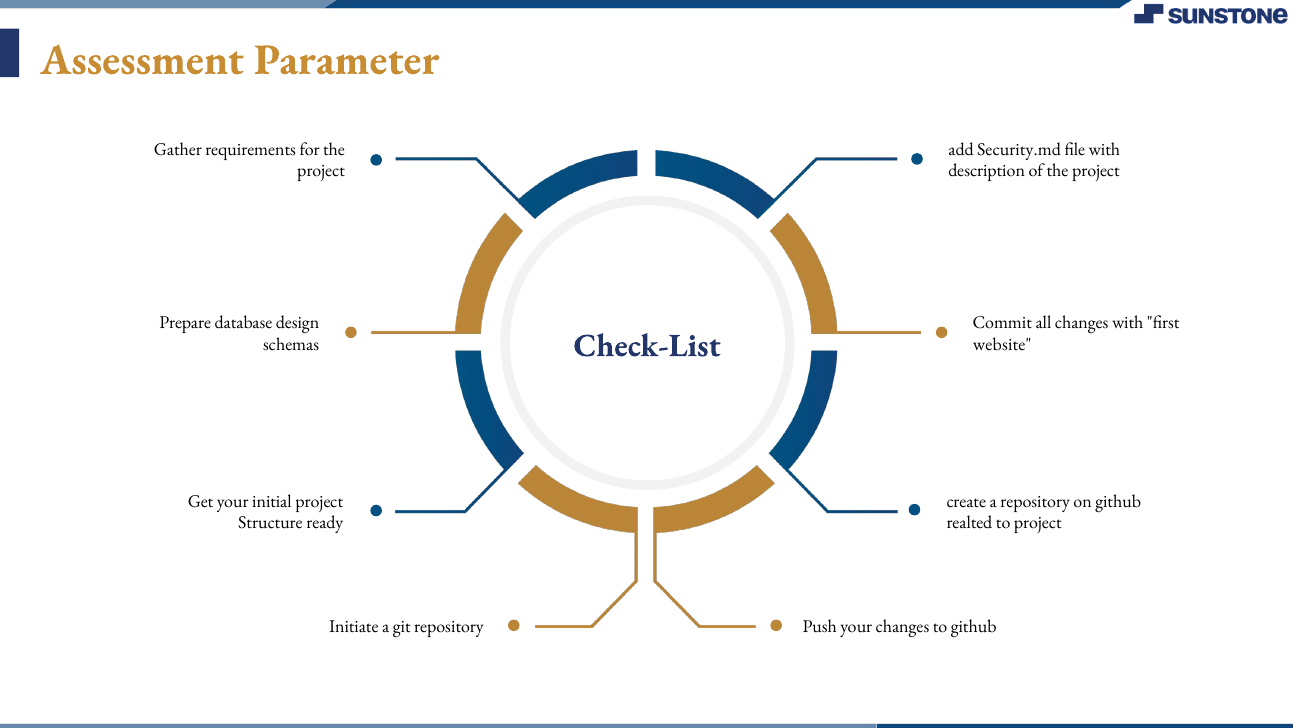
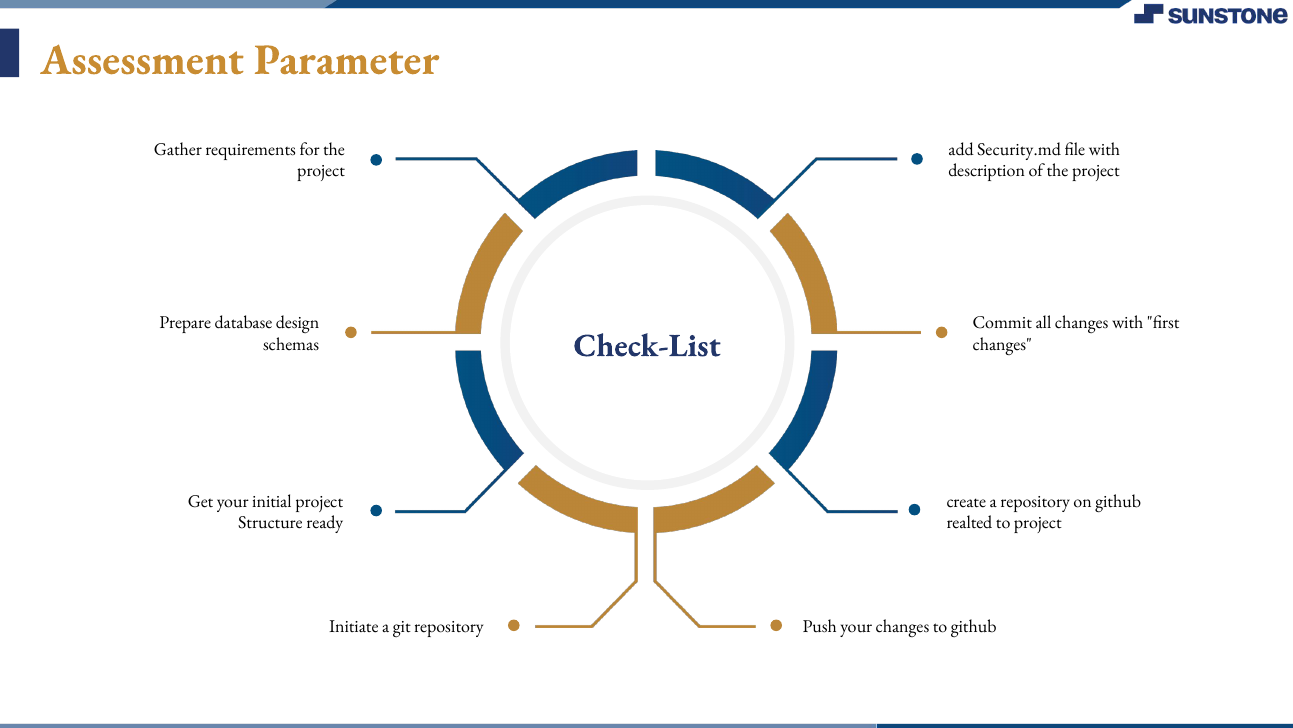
website at (1002, 344): website -> changes
